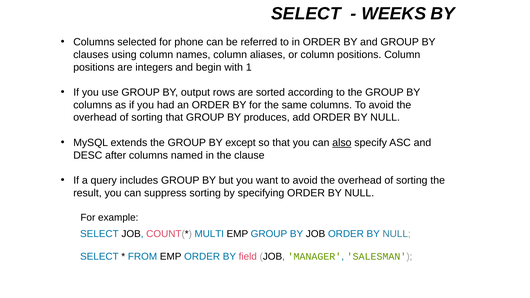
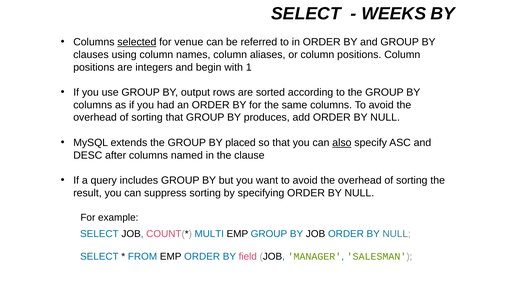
selected underline: none -> present
phone: phone -> venue
except: except -> placed
